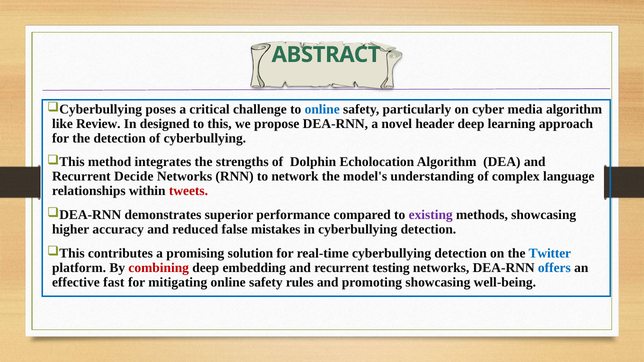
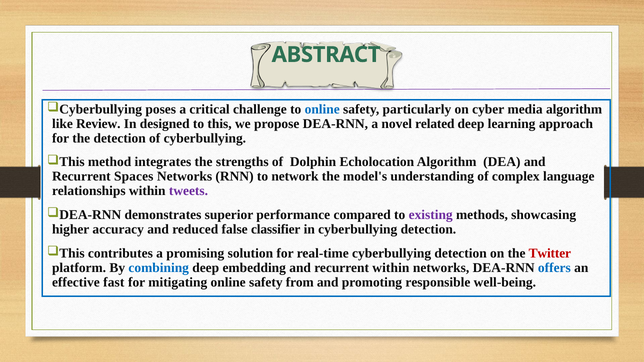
header: header -> related
Decide: Decide -> Spaces
tweets colour: red -> purple
mistakes: mistakes -> classifier
Twitter colour: blue -> red
combining colour: red -> blue
recurrent testing: testing -> within
rules: rules -> from
promoting showcasing: showcasing -> responsible
